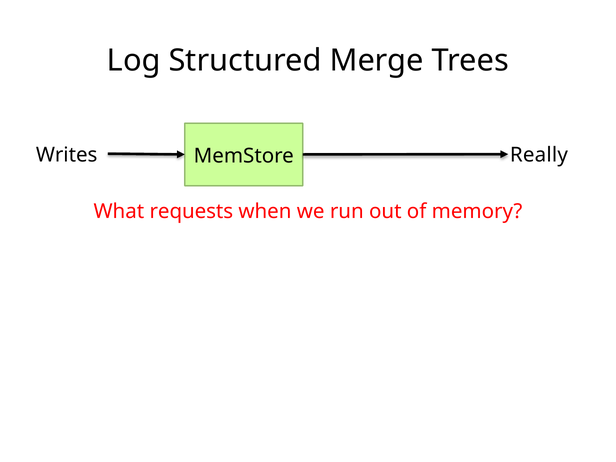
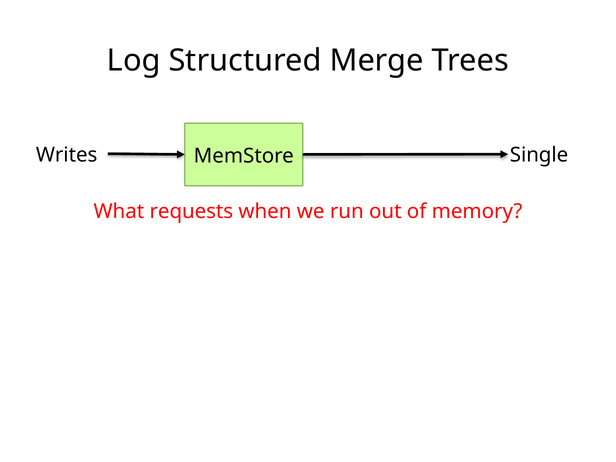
Really: Really -> Single
